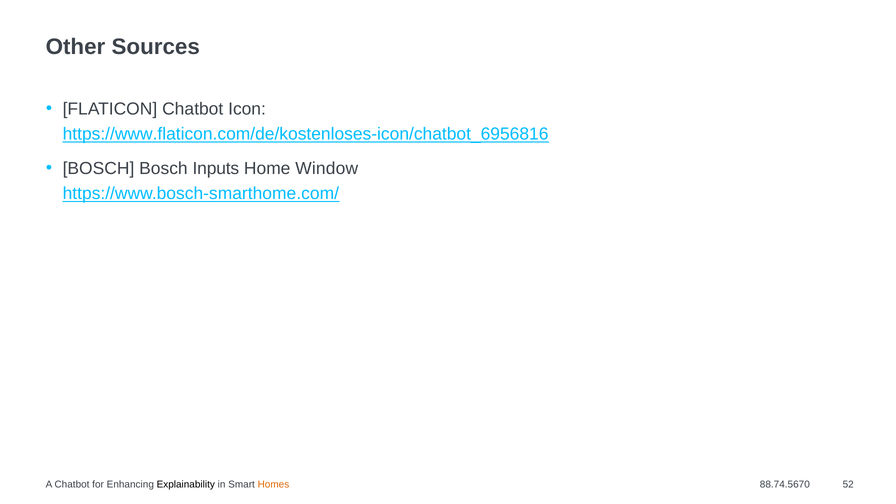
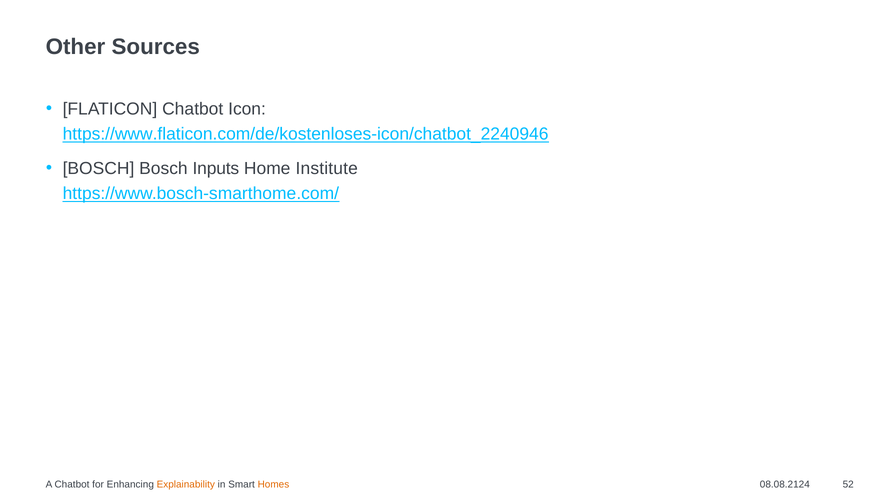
https://www.flaticon.com/de/kostenloses-icon/chatbot_6956816: https://www.flaticon.com/de/kostenloses-icon/chatbot_6956816 -> https://www.flaticon.com/de/kostenloses-icon/chatbot_2240946
Window: Window -> Institute
Explainability colour: black -> orange
88.74.5670: 88.74.5670 -> 08.08.2124
